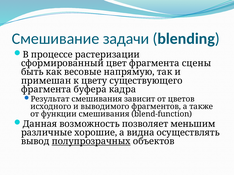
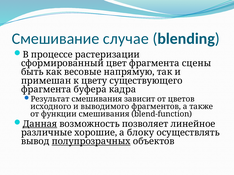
задачи: задачи -> случае
Данная underline: none -> present
меньшим: меньшим -> линейное
видна: видна -> блоку
